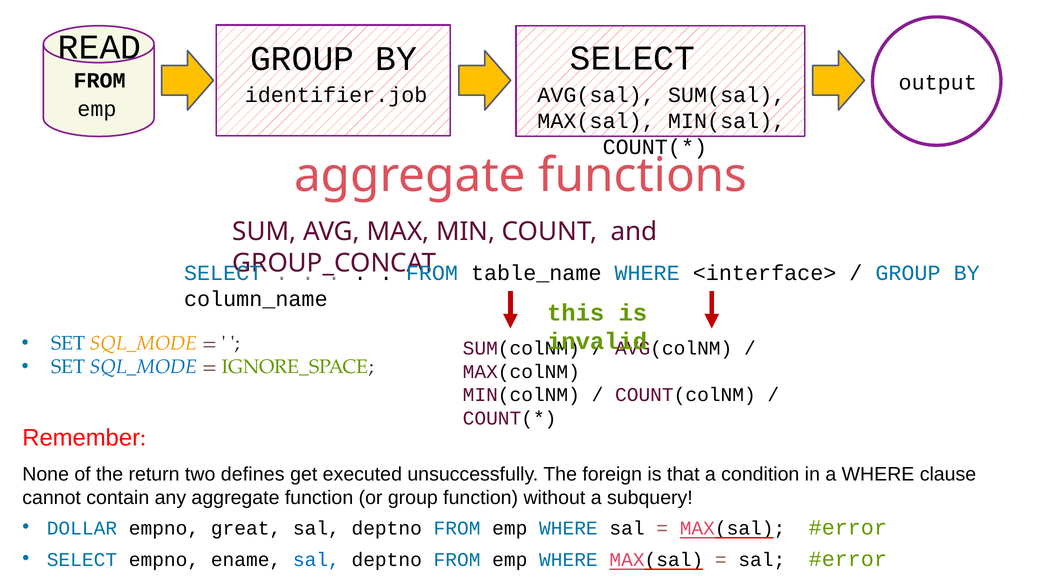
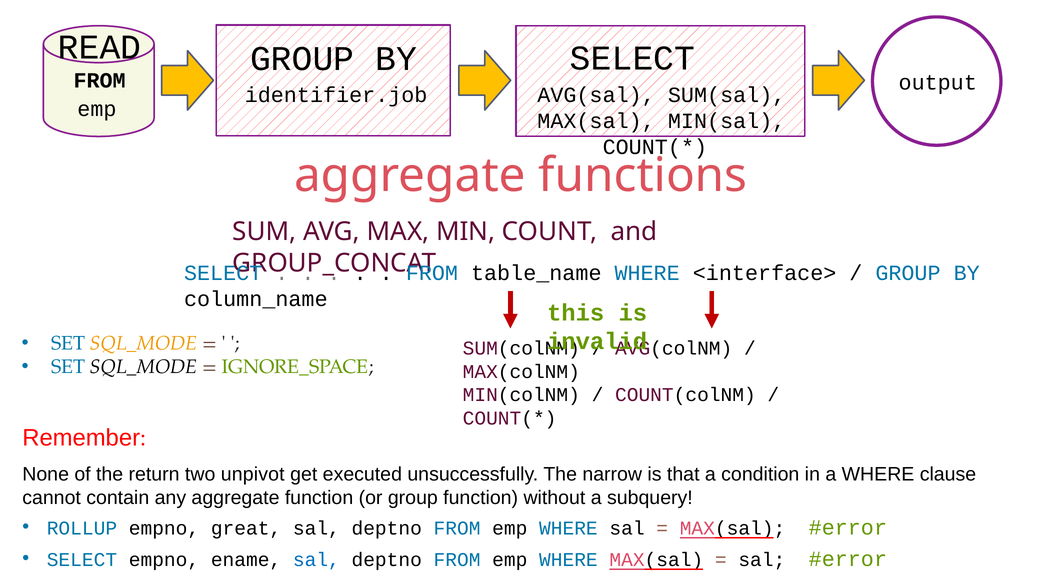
SQL_MODE at (144, 367) colour: blue -> black
defines: defines -> unpivot
foreign: foreign -> narrow
DOLLAR: DOLLAR -> ROLLUP
